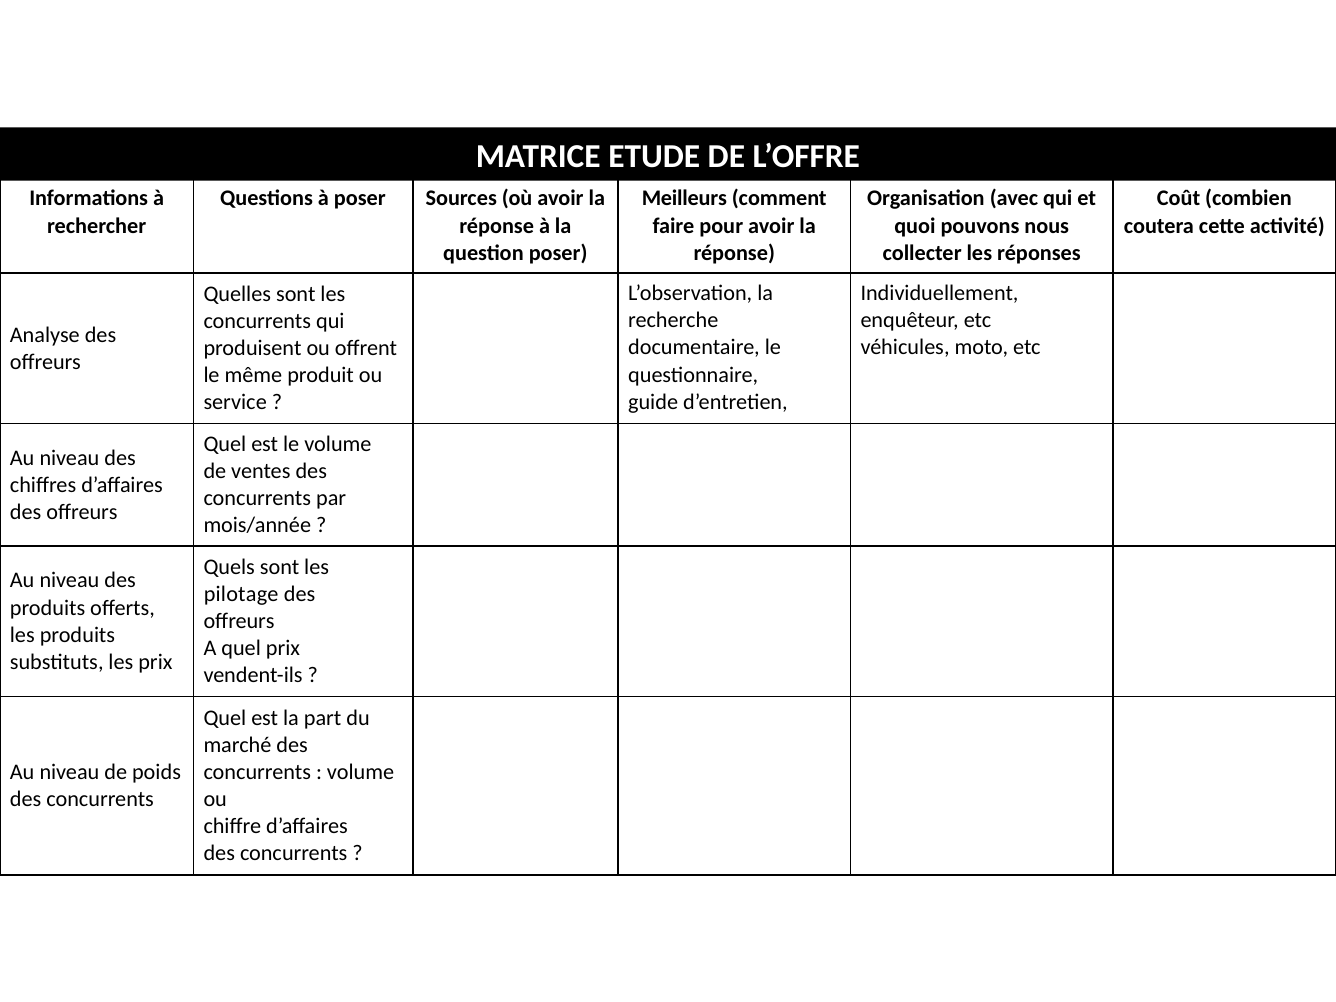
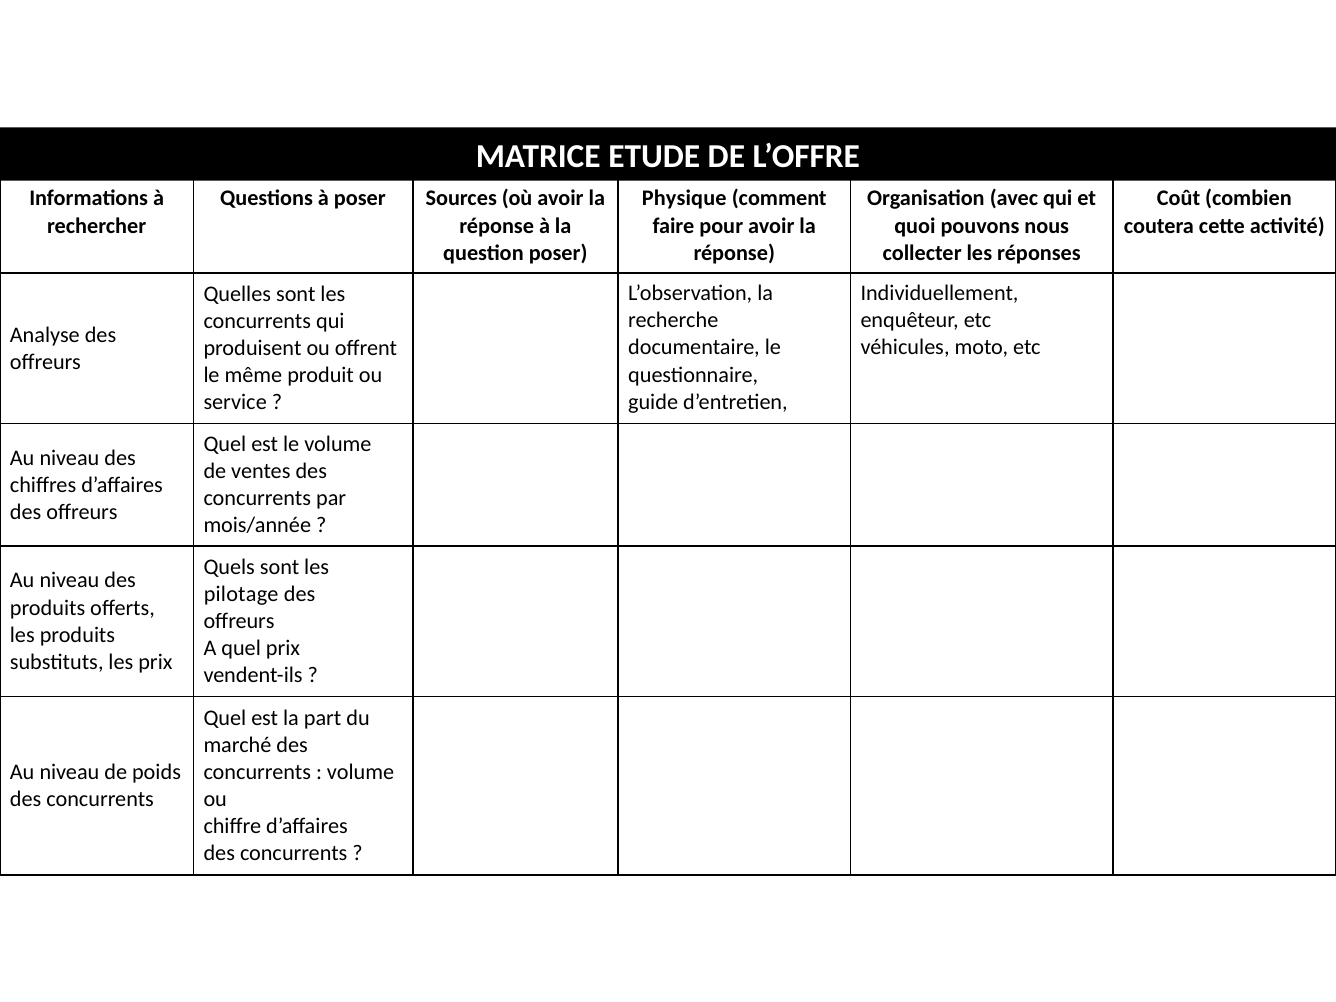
Meilleurs: Meilleurs -> Physique
